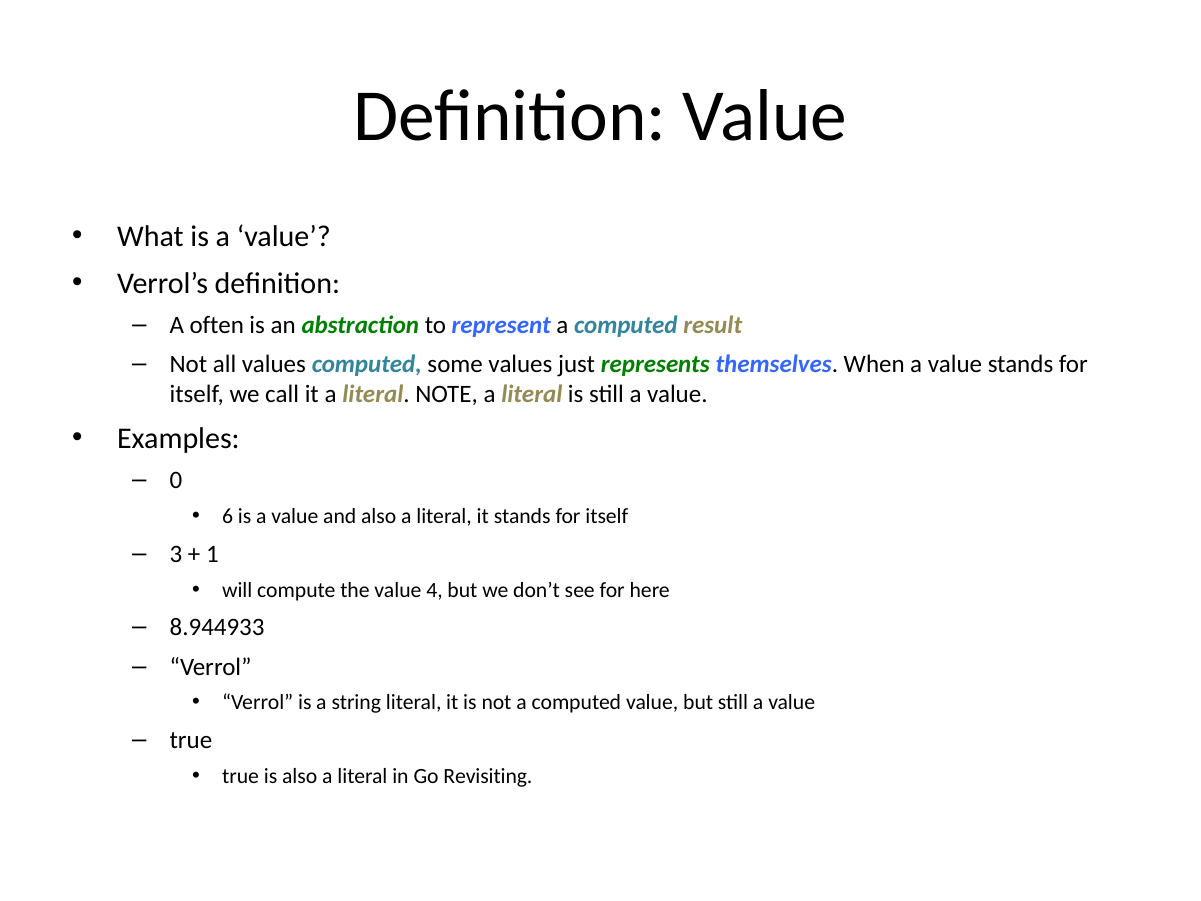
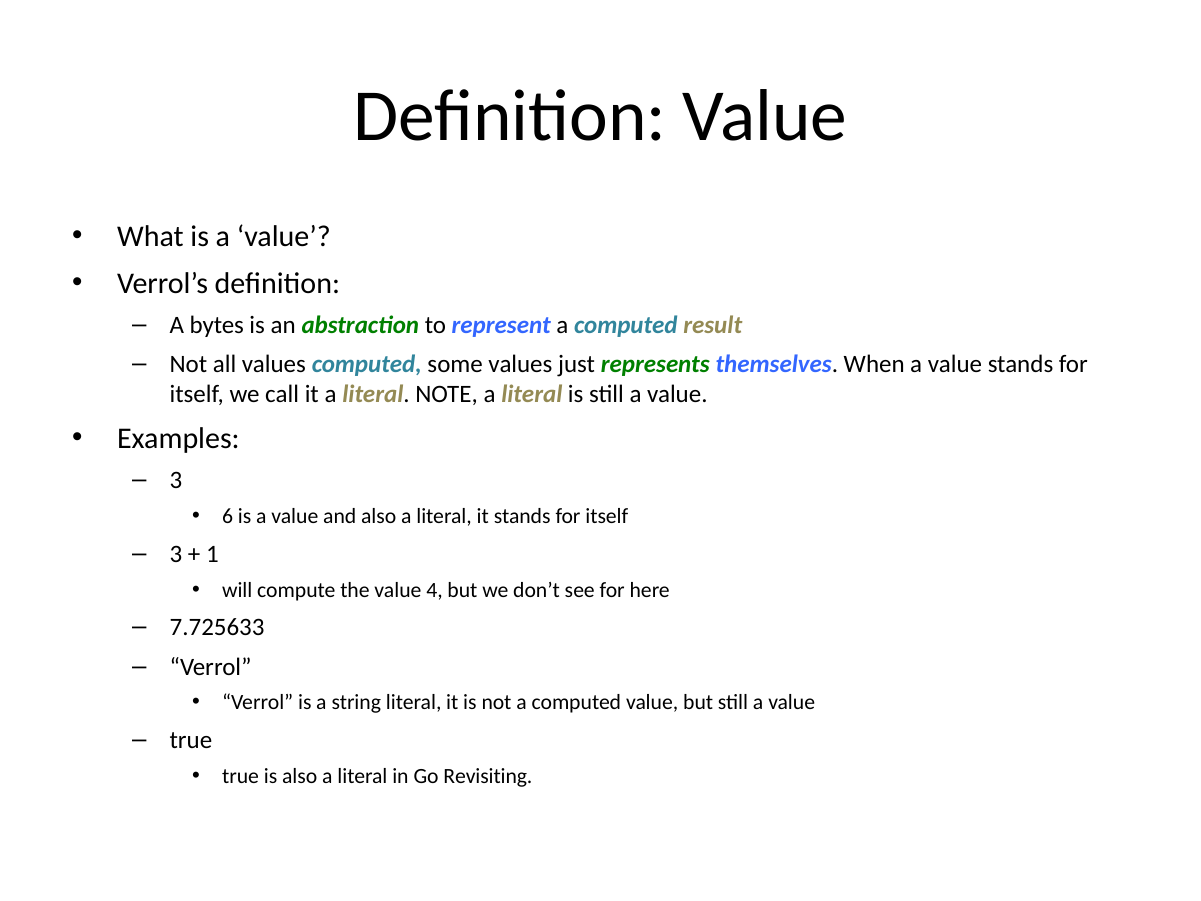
often: often -> bytes
0 at (176, 481): 0 -> 3
8.944933: 8.944933 -> 7.725633
